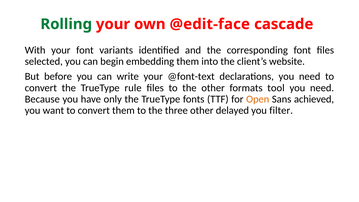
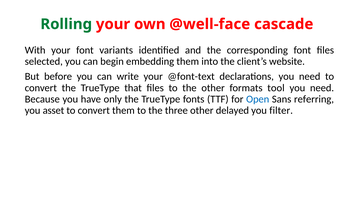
@edit-face: @edit-face -> @well-face
rule: rule -> that
Open colour: orange -> blue
achieved: achieved -> referring
want: want -> asset
